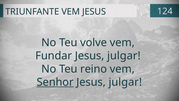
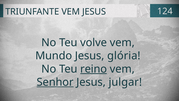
Fundar: Fundar -> Mundo
julgar at (124, 56): julgar -> glória
reino underline: none -> present
